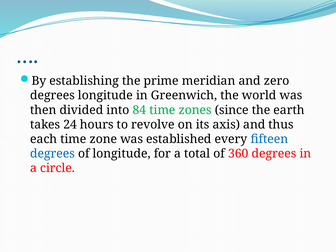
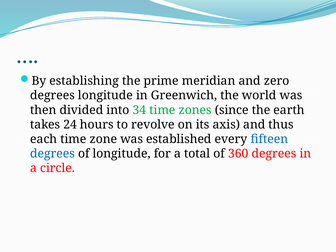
84: 84 -> 34
